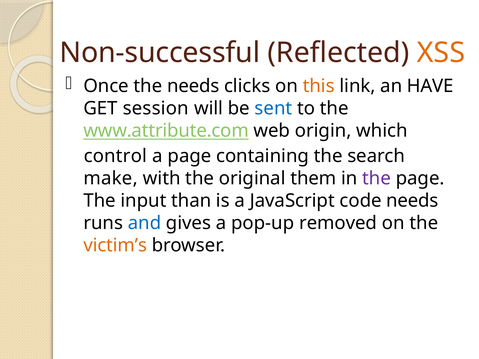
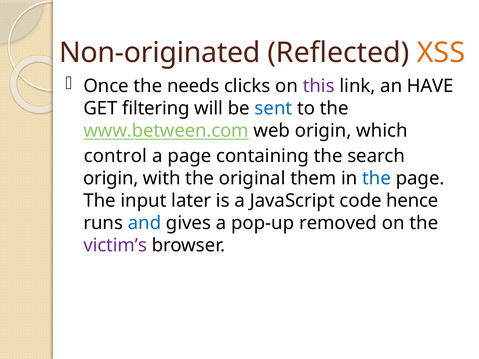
Non-successful: Non-successful -> Non-originated
this colour: orange -> purple
session: session -> filtering
www.attribute.com: www.attribute.com -> www.between.com
make at (111, 178): make -> origin
the at (377, 178) colour: purple -> blue
than: than -> later
code needs: needs -> hence
victim’s colour: orange -> purple
